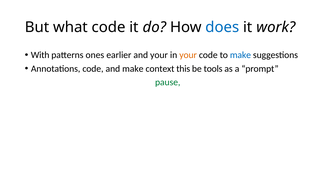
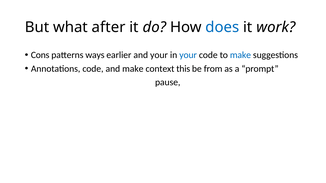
what code: code -> after
With: With -> Cons
ones: ones -> ways
your at (188, 55) colour: orange -> blue
tools: tools -> from
pause colour: green -> black
